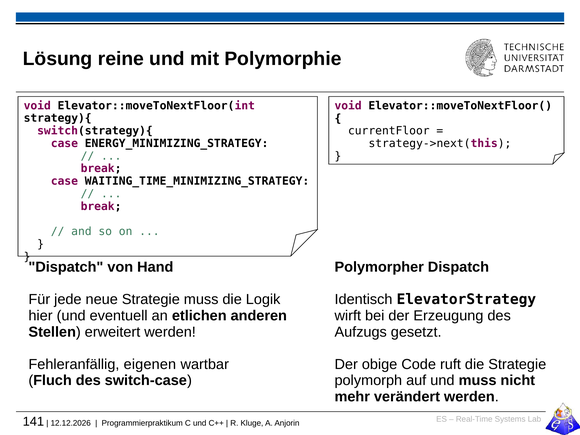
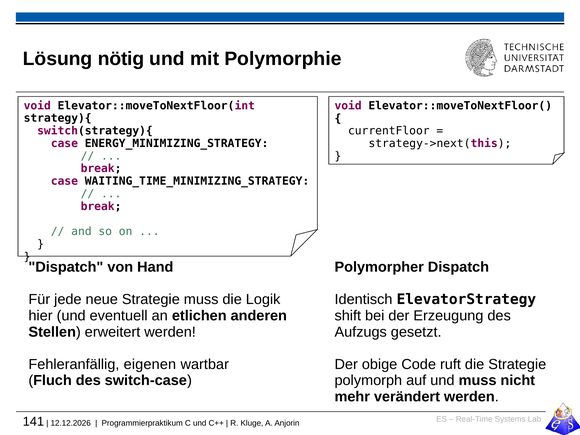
reine: reine -> nötig
wirft: wirft -> shift
